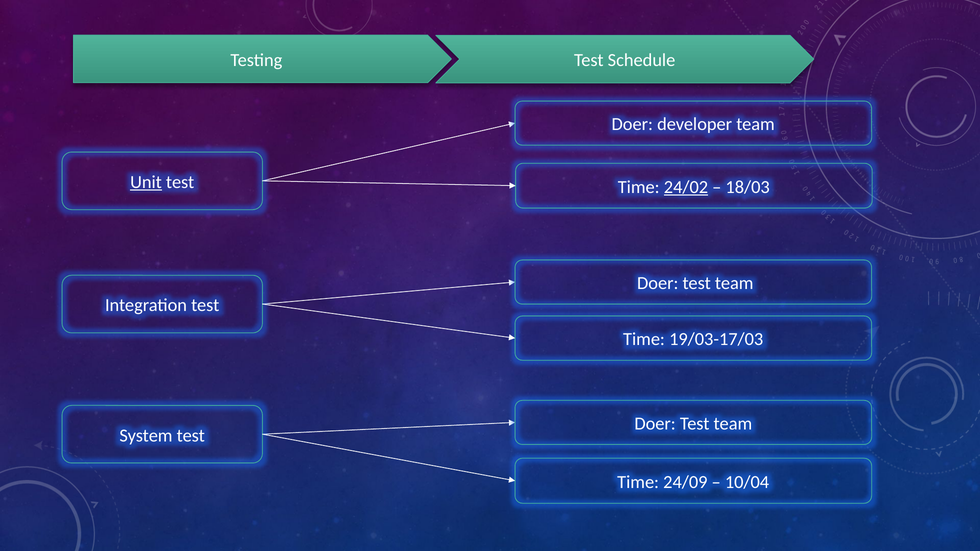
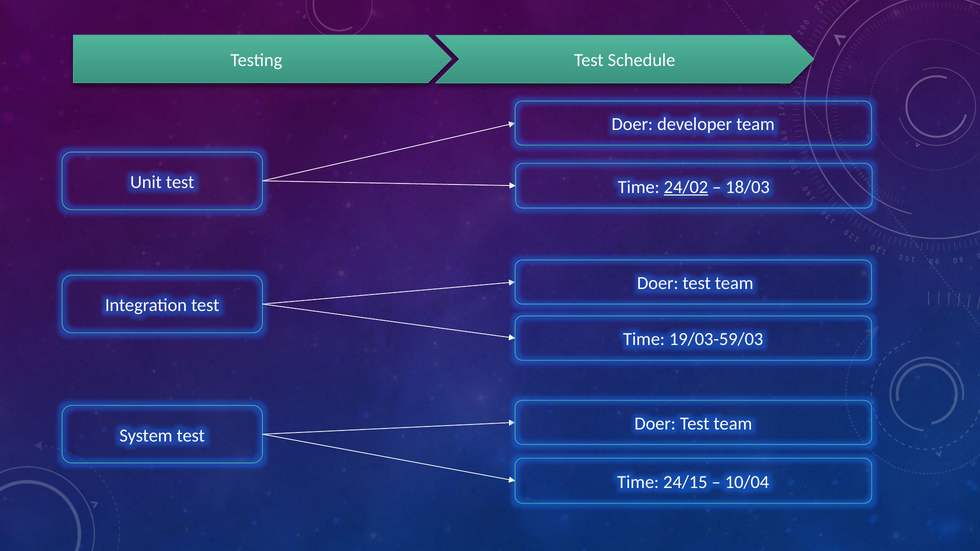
Unit underline: present -> none
19/03-17/03: 19/03-17/03 -> 19/03-59/03
24/09: 24/09 -> 24/15
